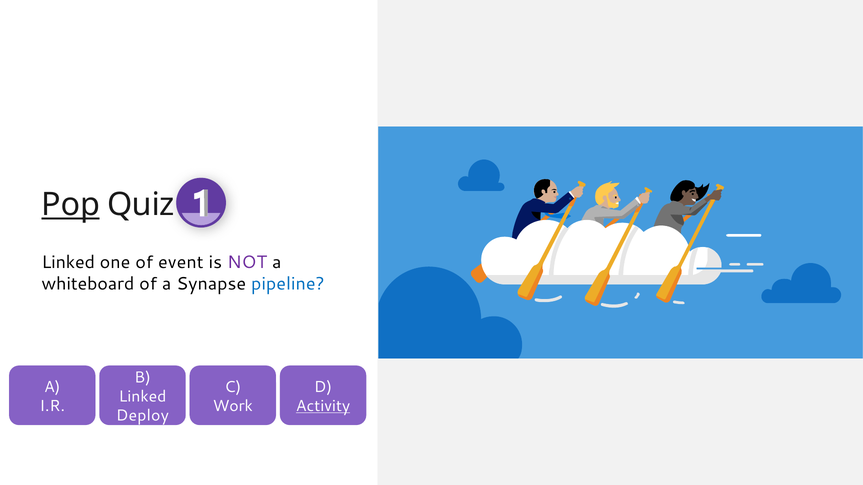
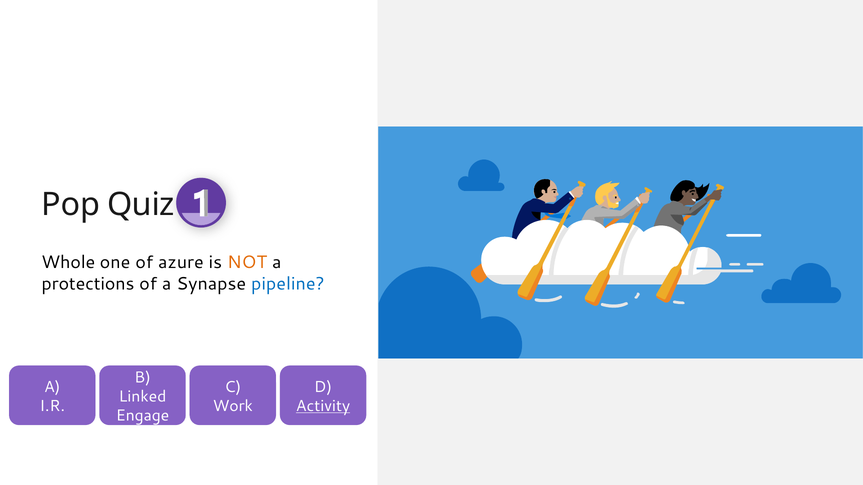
Pop underline: present -> none
Linked at (68, 262): Linked -> Whole
event: event -> azure
NOT colour: purple -> orange
whiteboard: whiteboard -> protections
Deploy: Deploy -> Engage
